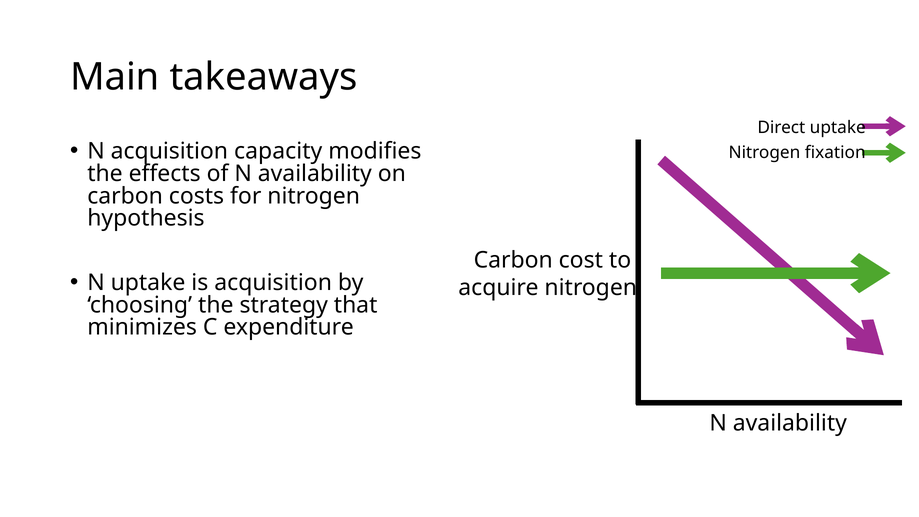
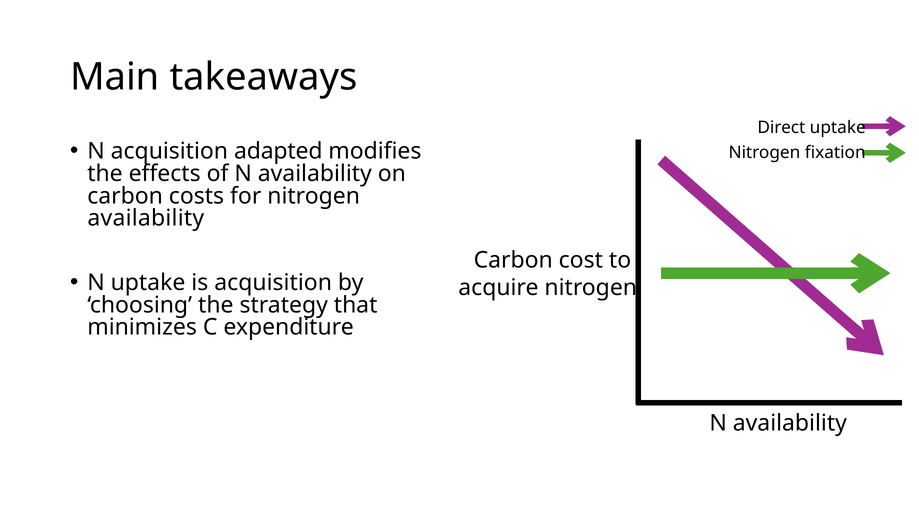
acquisition capacity: capacity -> adapted
hypothesis at (146, 218): hypothesis -> availability
